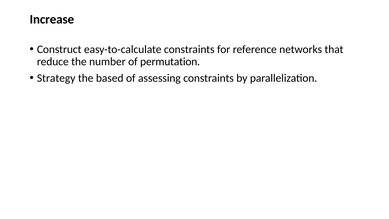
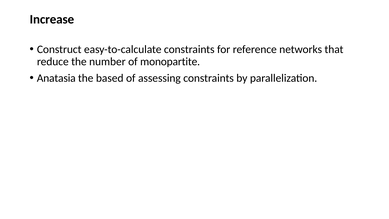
permutation: permutation -> monopartite
Strategy: Strategy -> Anatasia
